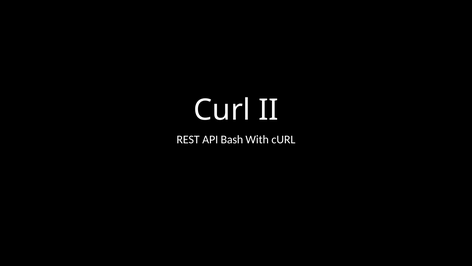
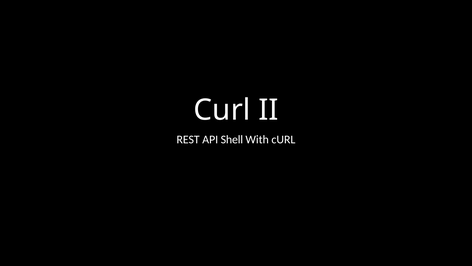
Bash: Bash -> Shell
